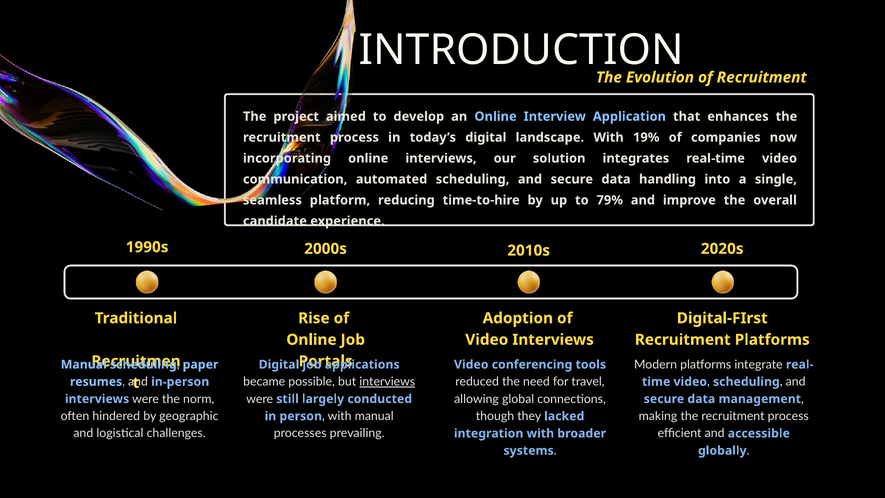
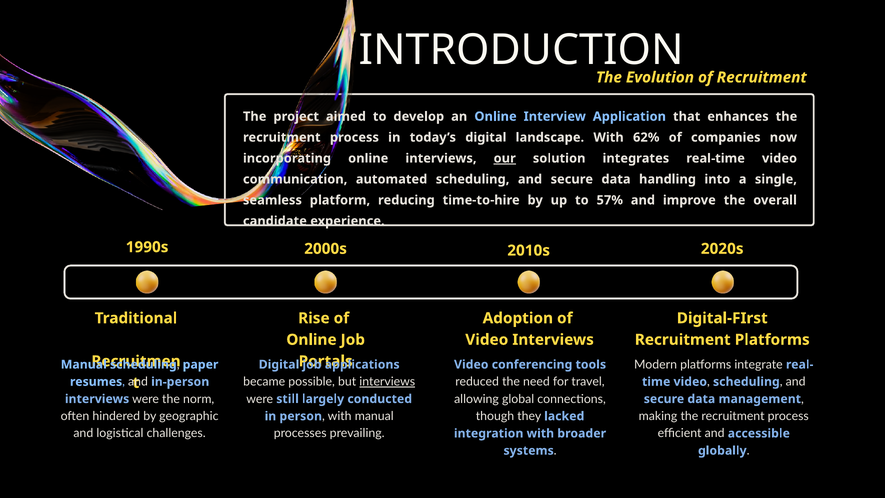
19%: 19% -> 62%
our underline: none -> present
79%: 79% -> 57%
